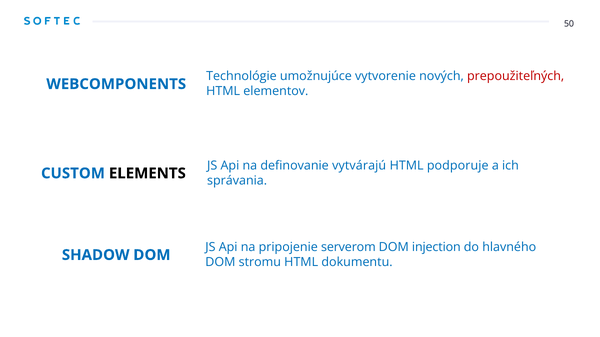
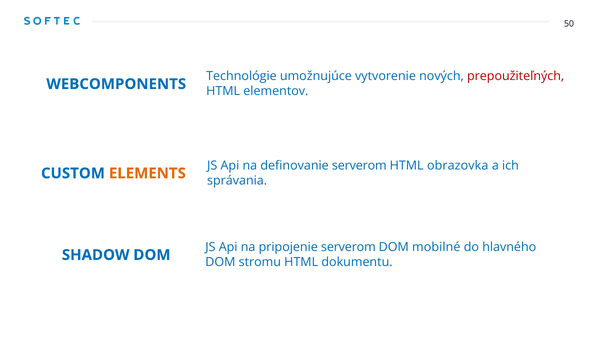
definovanie vytvárajú: vytvárajú -> serverom
podporuje: podporuje -> obrazovka
ELEMENTS colour: black -> orange
injection: injection -> mobilné
